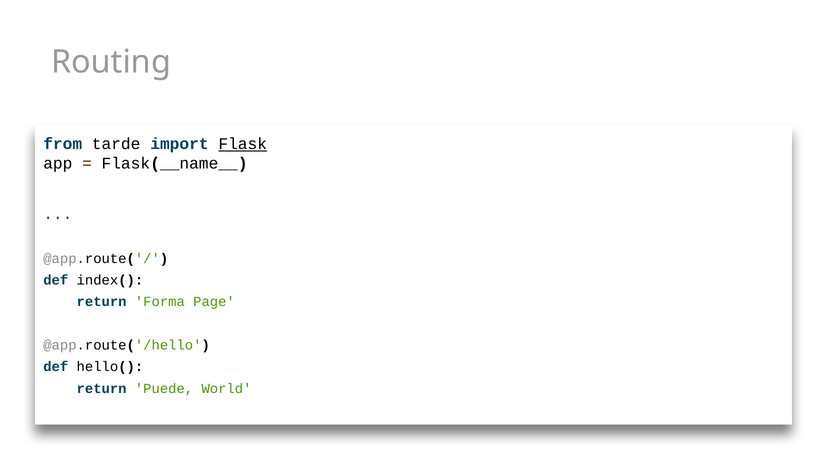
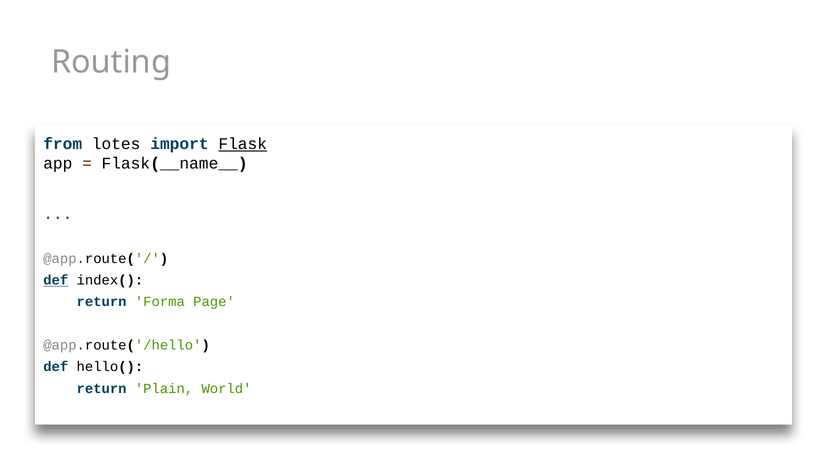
tarde: tarde -> lotes
def at (56, 280) underline: none -> present
Puede: Puede -> Plain
